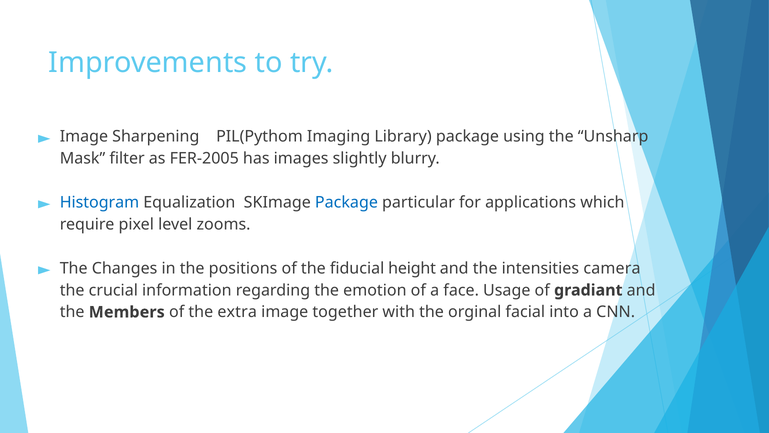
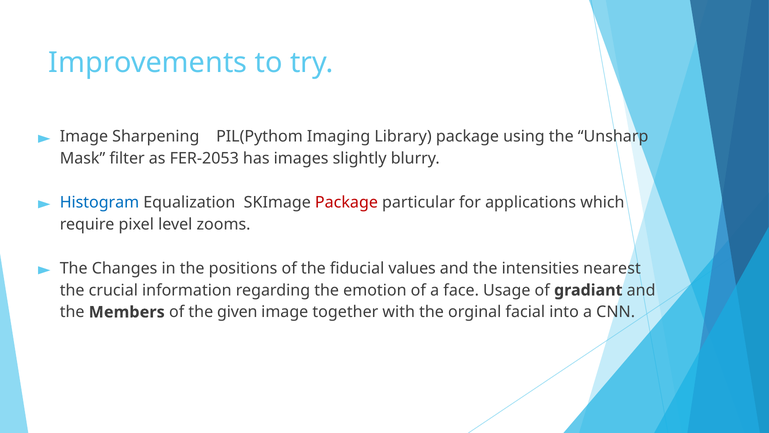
FER-2005: FER-2005 -> FER-2053
Package at (346, 202) colour: blue -> red
height: height -> values
camera: camera -> nearest
extra: extra -> given
